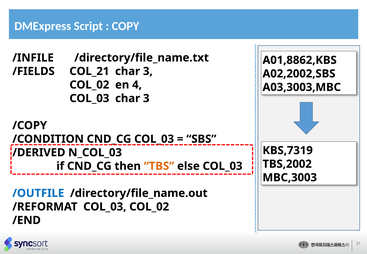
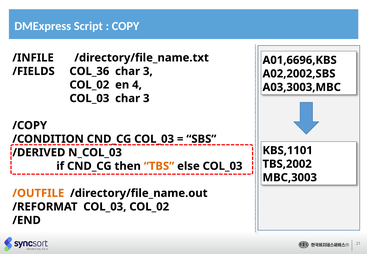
A01,8862,KBS: A01,8862,KBS -> A01,6696,KBS
COL_21: COL_21 -> COL_36
KBS,7319: KBS,7319 -> KBS,1101
/OUTFILE colour: blue -> orange
